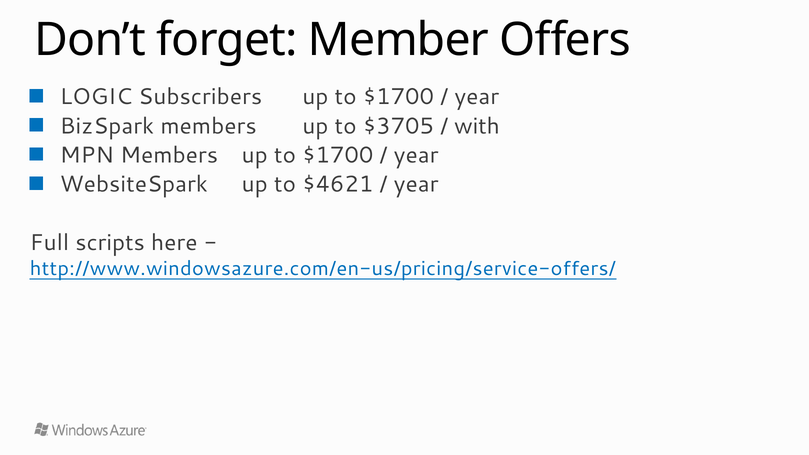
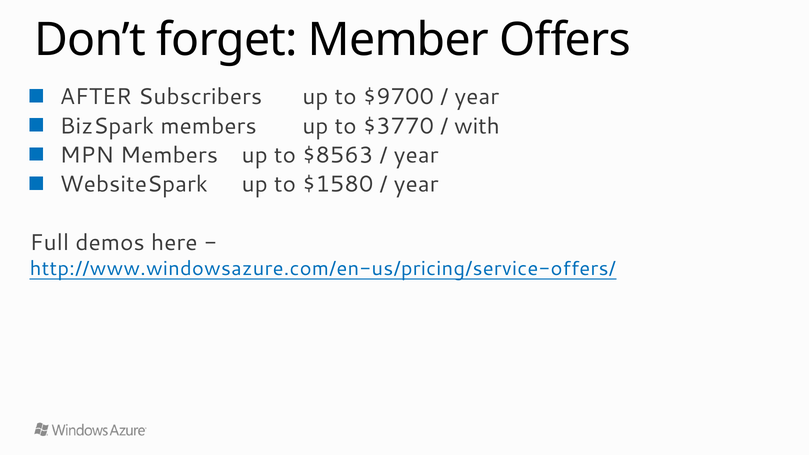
LOGIC: LOGIC -> AFTER
Subscribers up to $1700: $1700 -> $9700
$3705: $3705 -> $3770
Members up to $1700: $1700 -> $8563
$4621: $4621 -> $1580
scripts: scripts -> demos
